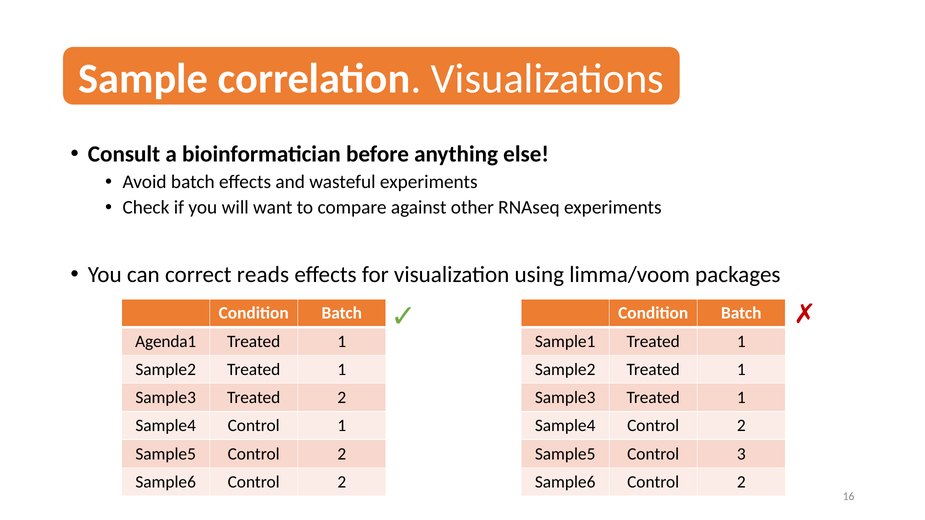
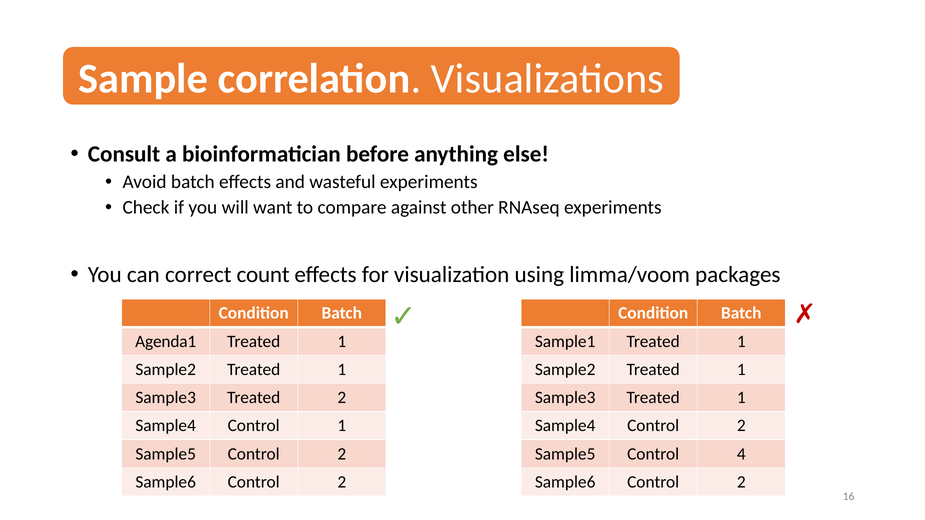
reads: reads -> count
3: 3 -> 4
